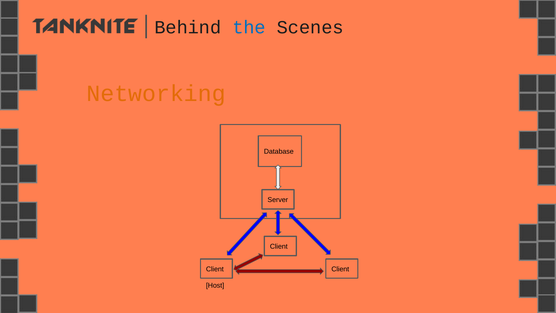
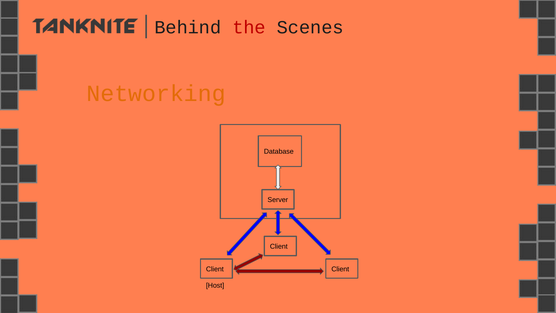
the colour: blue -> red
